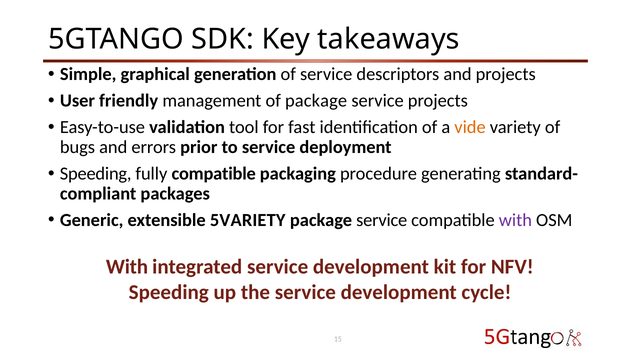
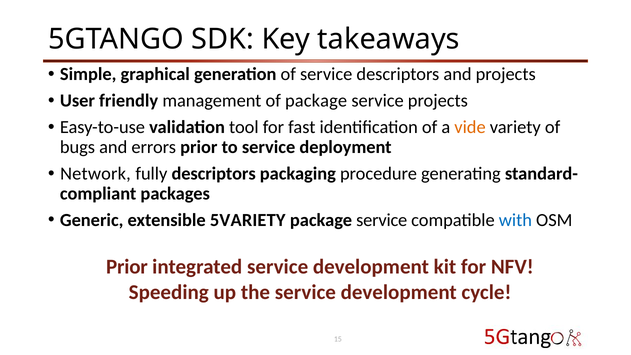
Speeding at (96, 174): Speeding -> Network
fully compatible: compatible -> descriptors
with at (515, 220) colour: purple -> blue
With at (127, 267): With -> Prior
